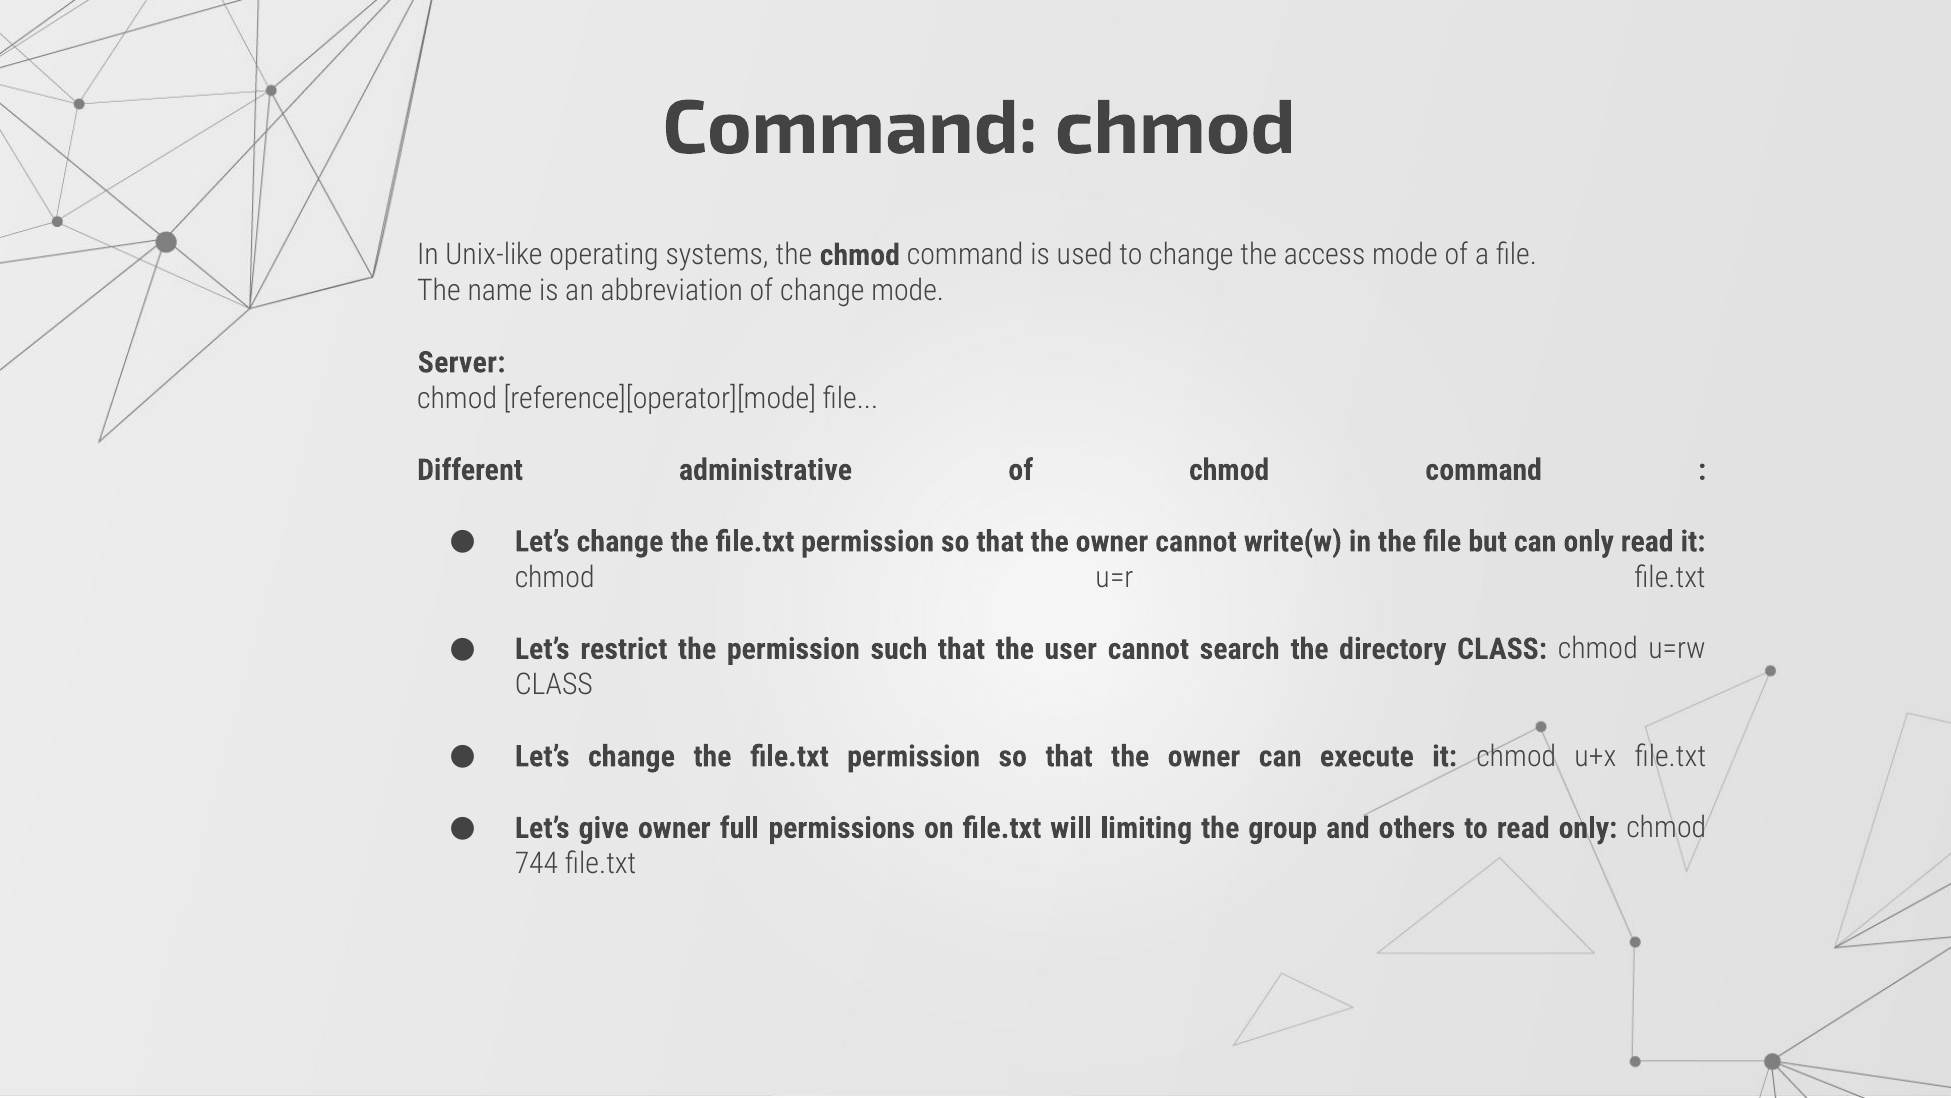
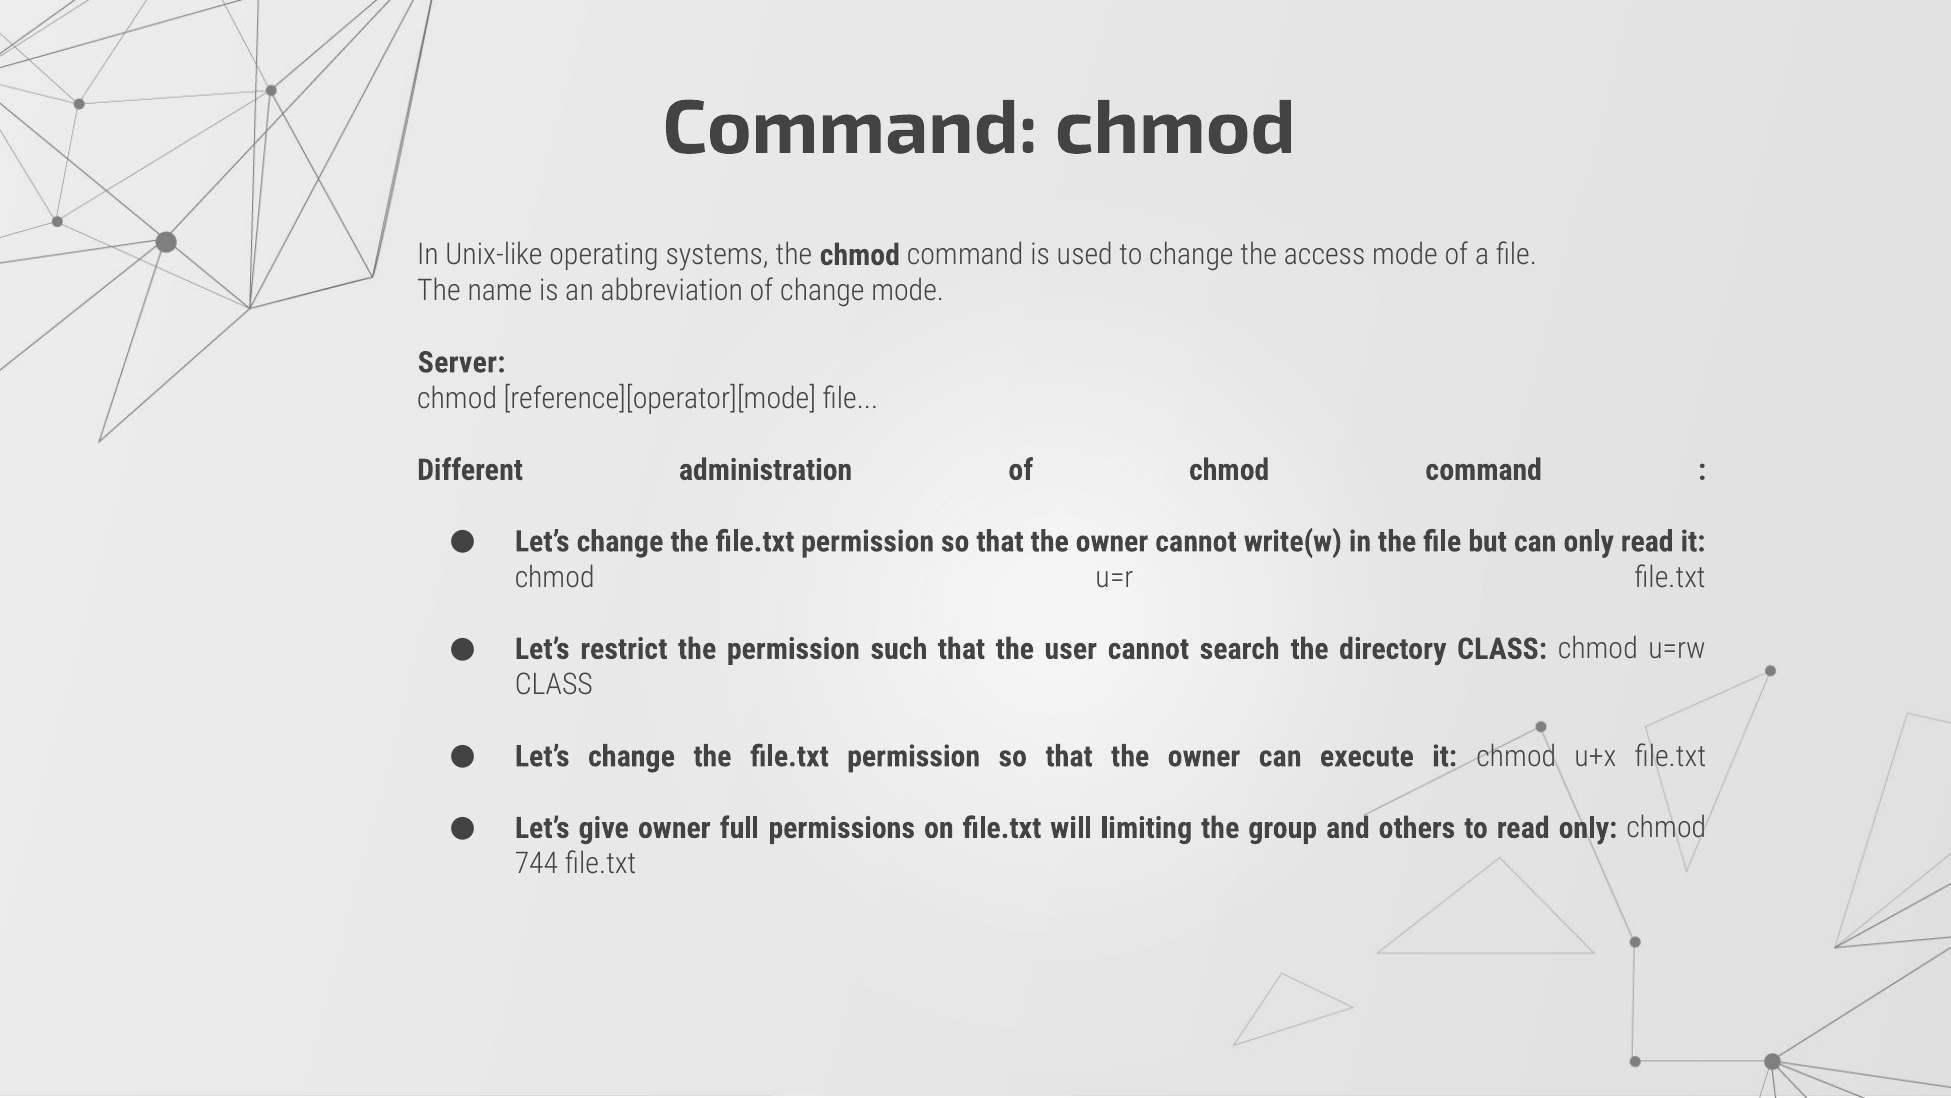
administrative: administrative -> administration
